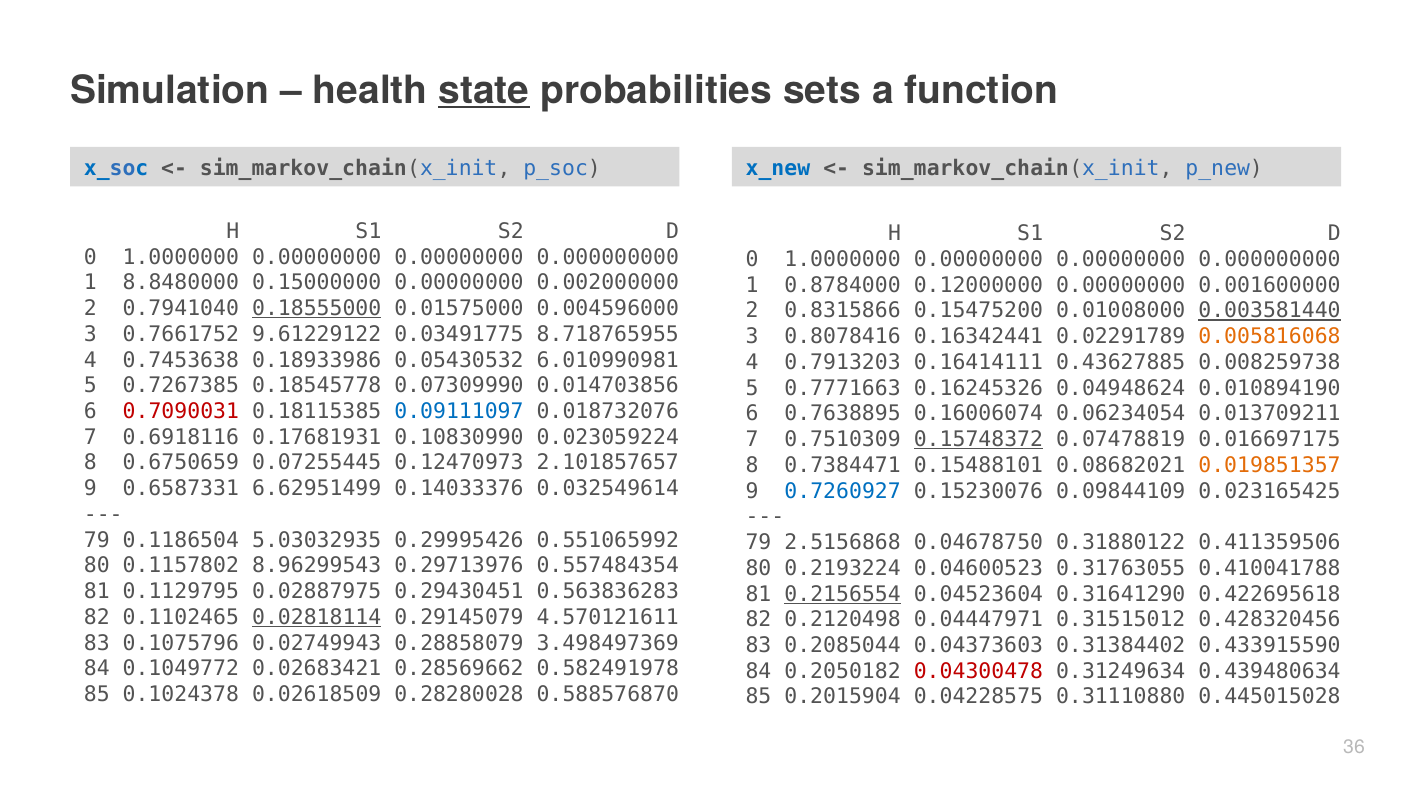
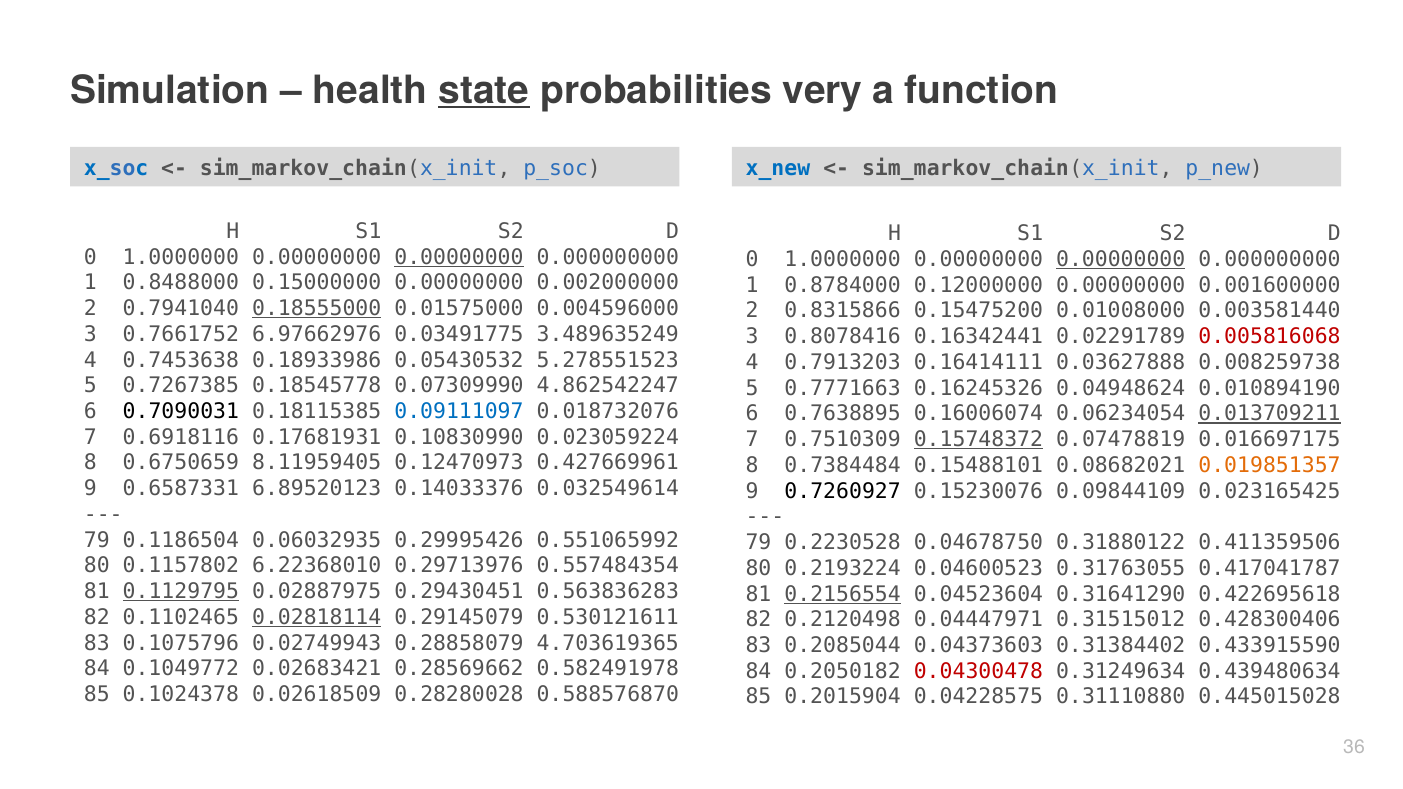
sets: sets -> very
0.00000000 at (459, 257) underline: none -> present
0.00000000 at (1121, 259) underline: none -> present
8.8480000: 8.8480000 -> 0.8488000
0.003581440 underline: present -> none
9.61229122: 9.61229122 -> 6.97662976
8.718765955: 8.718765955 -> 3.489635249
0.005816068 colour: orange -> red
6.010990981: 6.010990981 -> 5.278551523
0.43627885: 0.43627885 -> 0.03627888
0.014703856: 0.014703856 -> 4.862542247
0.7090031 colour: red -> black
0.013709211 underline: none -> present
0.07255445: 0.07255445 -> 8.11959405
2.101857657: 2.101857657 -> 0.427669961
0.7384471: 0.7384471 -> 0.7384484
6.62951499: 6.62951499 -> 6.89520123
0.7260927 colour: blue -> black
5.03032935: 5.03032935 -> 0.06032935
2.5156868: 2.5156868 -> 0.2230528
8.96299543: 8.96299543 -> 6.22368010
0.410041788: 0.410041788 -> 0.417041787
0.1129795 underline: none -> present
4.570121611: 4.570121611 -> 0.530121611
0.428320456: 0.428320456 -> 0.428300406
3.498497369: 3.498497369 -> 4.703619365
